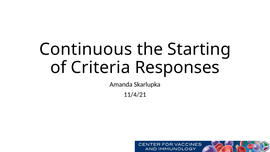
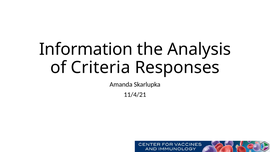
Continuous: Continuous -> Information
Starting: Starting -> Analysis
